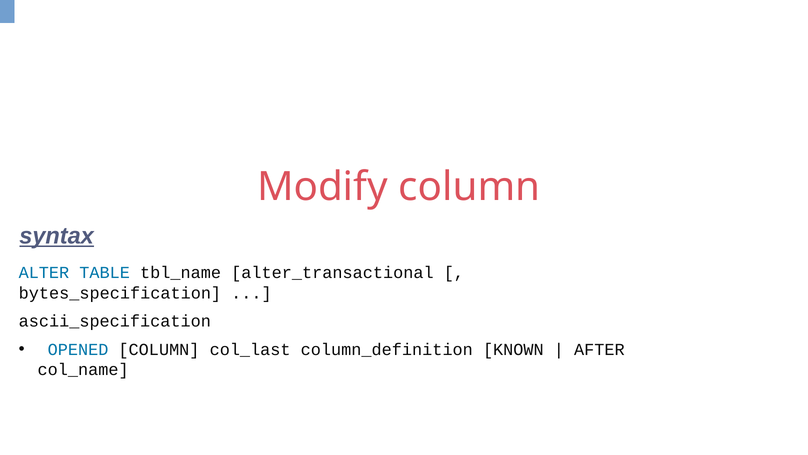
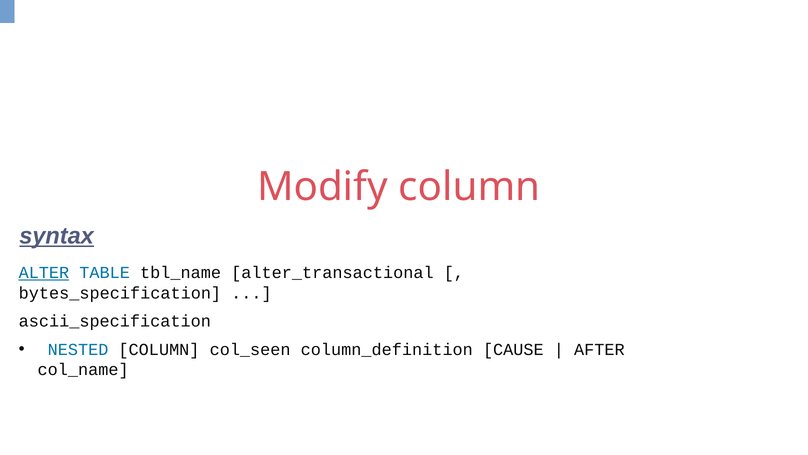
ALTER underline: none -> present
OPENED: OPENED -> NESTED
col_last: col_last -> col_seen
KNOWN: KNOWN -> CAUSE
